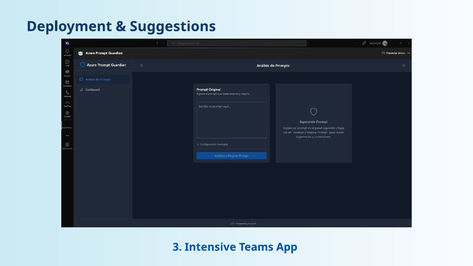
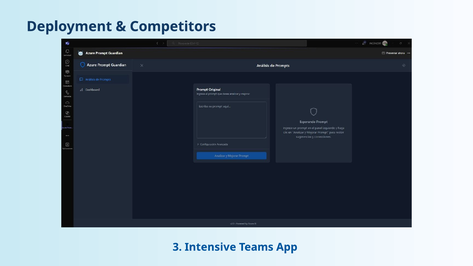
Suggestions: Suggestions -> Competitors
